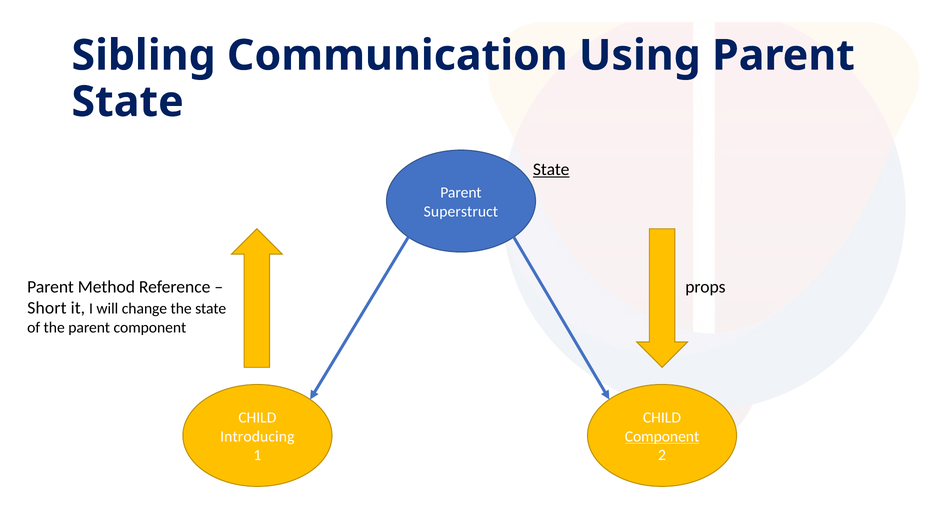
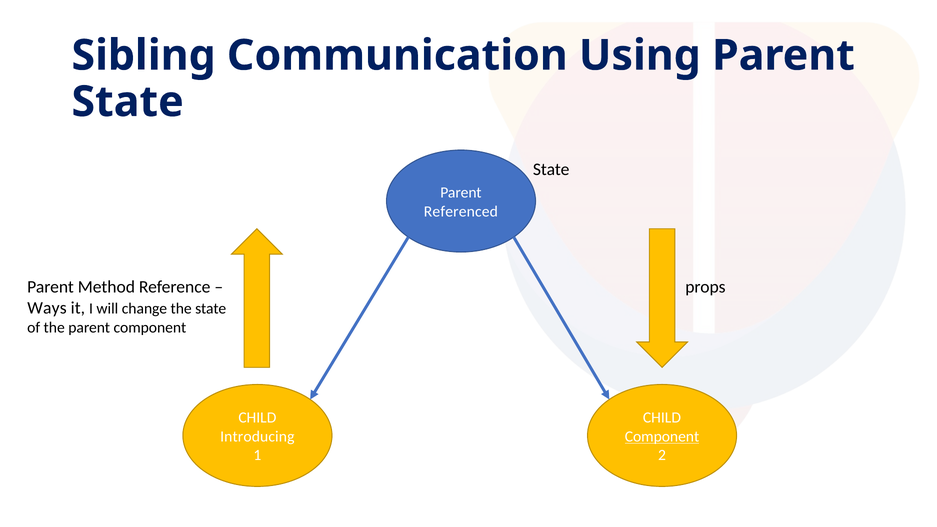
State at (551, 169) underline: present -> none
Superstruct: Superstruct -> Referenced
Short: Short -> Ways
